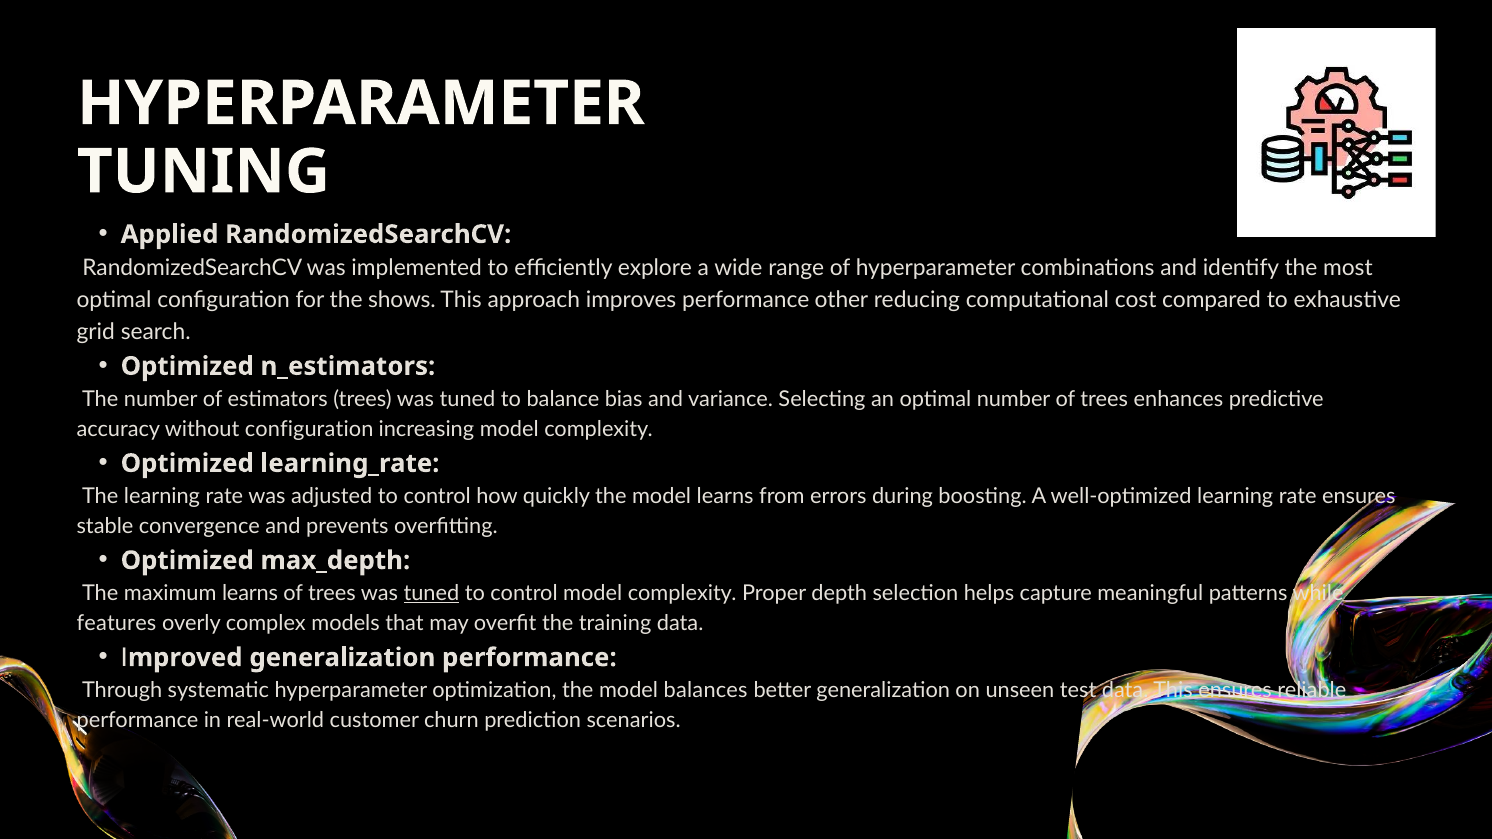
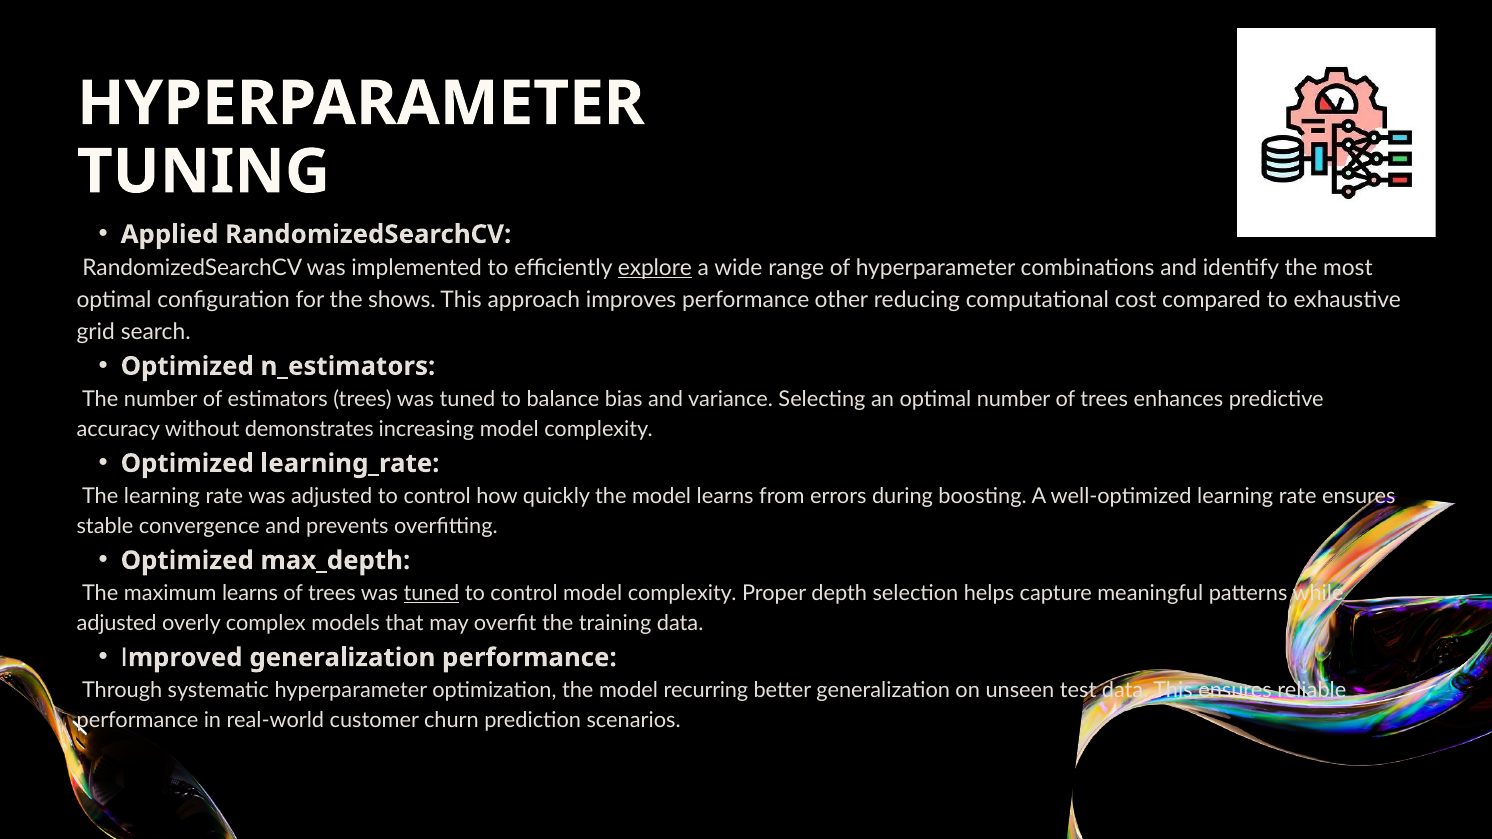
explore underline: none -> present
without configuration: configuration -> demonstrates
features at (116, 624): features -> adjusted
balances: balances -> recurring
